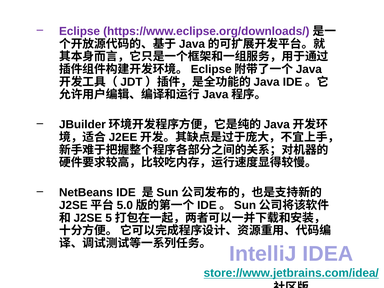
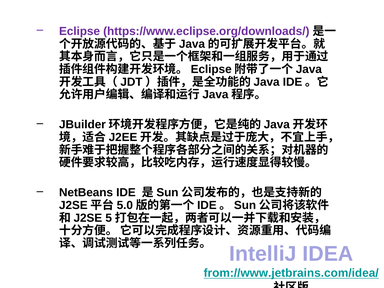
store://www.jetbrains.com/idea/: store://www.jetbrains.com/idea/ -> from://www.jetbrains.com/idea/
